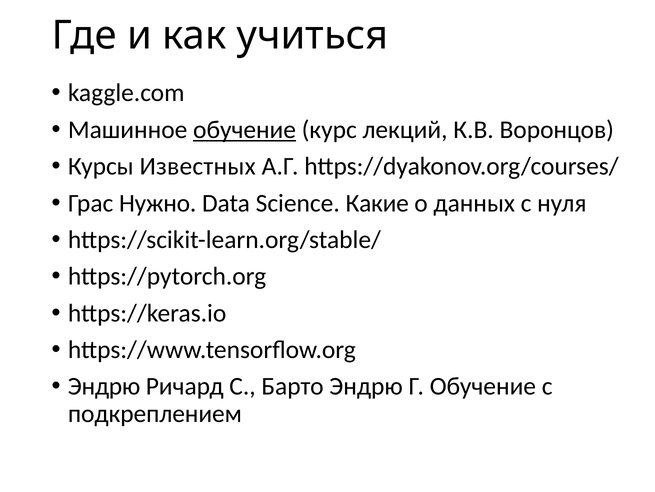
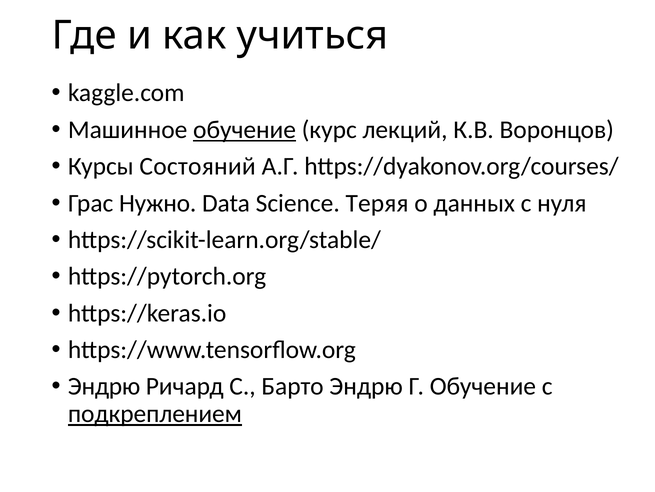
Известных: Известных -> Состояний
Какие: Какие -> Теряя
подкреплением underline: none -> present
